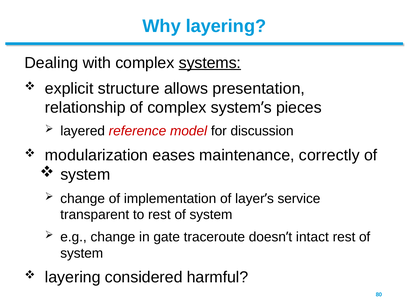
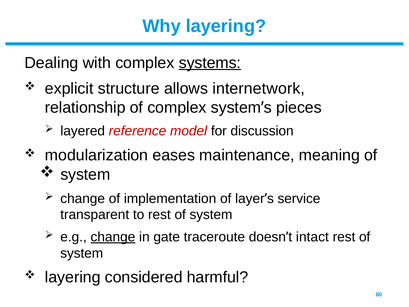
presentation: presentation -> internetwork
correctly: correctly -> meaning
change at (113, 237) underline: none -> present
